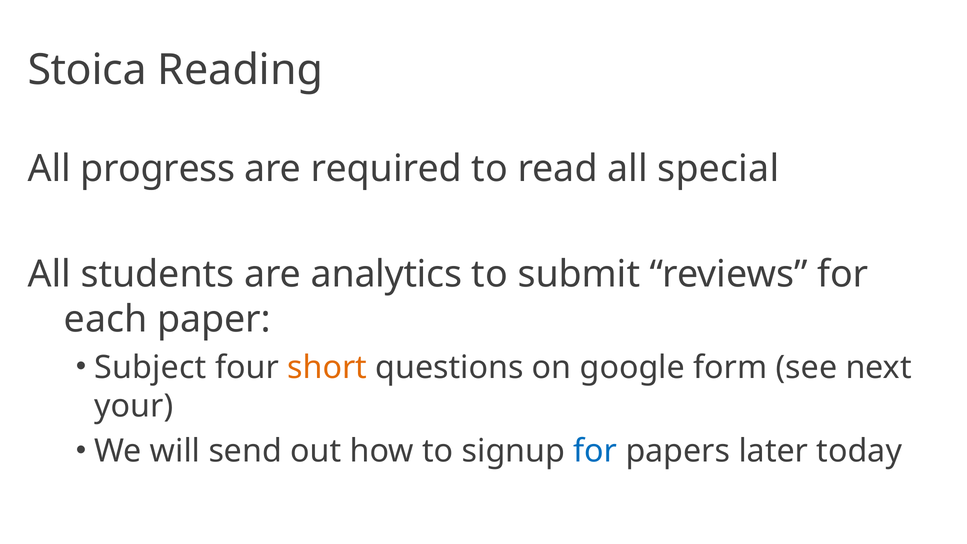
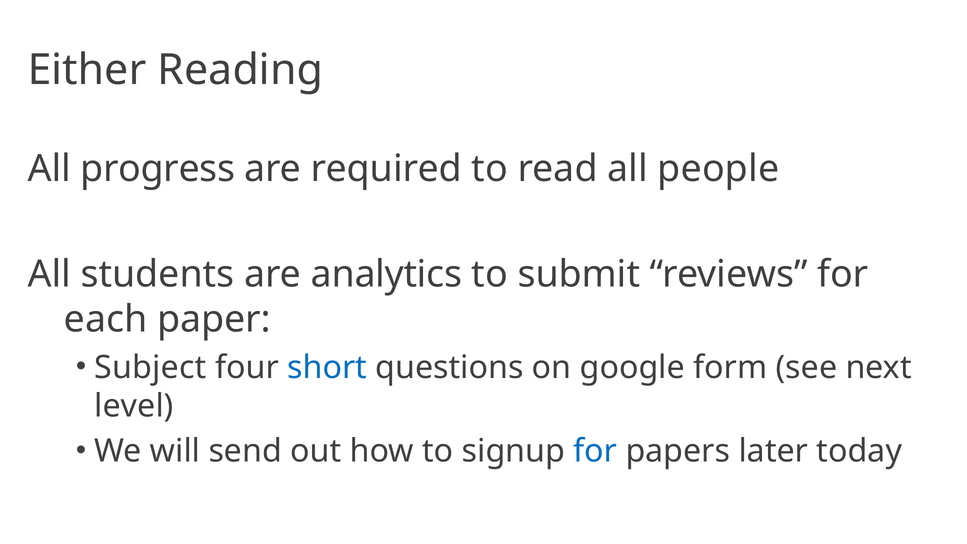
Stoica: Stoica -> Either
special: special -> people
short colour: orange -> blue
your: your -> level
